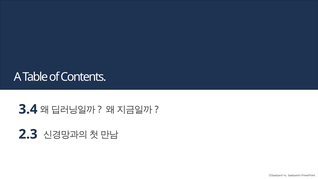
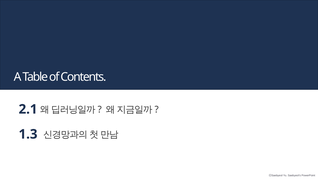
3.4: 3.4 -> 2.1
2.3: 2.3 -> 1.3
